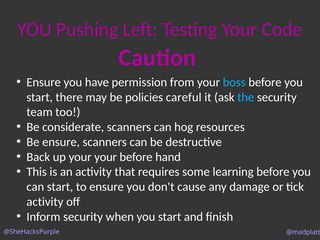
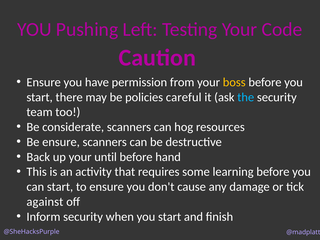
boss colour: light blue -> yellow
your your: your -> until
activity at (45, 202): activity -> against
